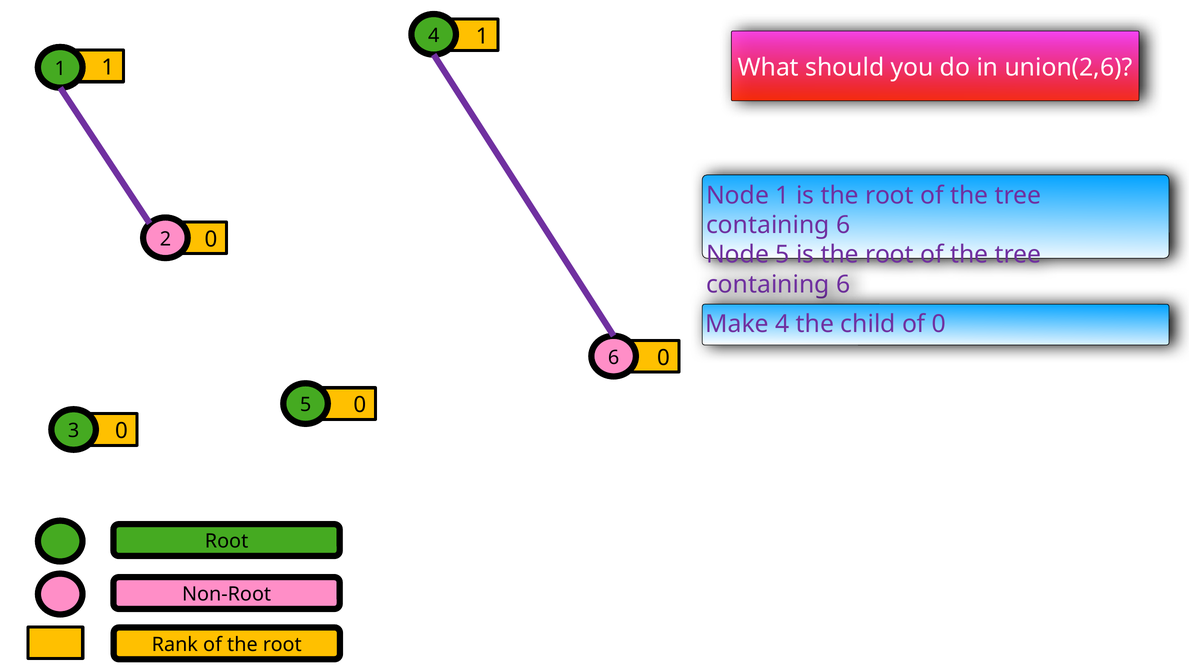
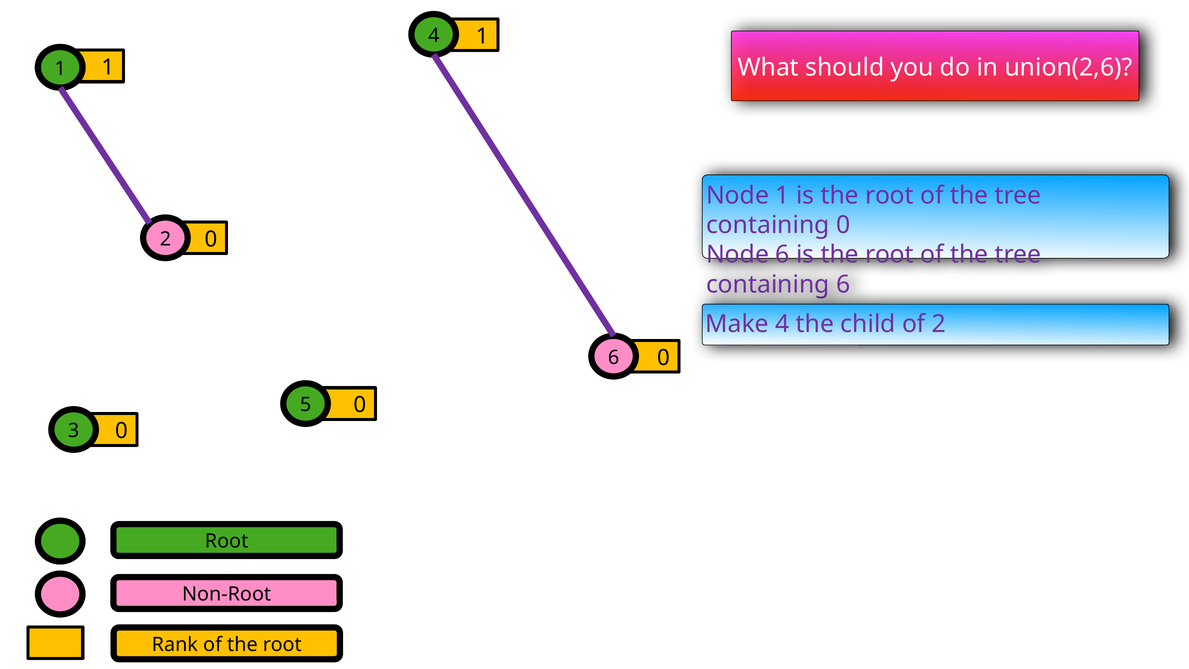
6 at (843, 225): 6 -> 0
Node 5: 5 -> 6
of 0: 0 -> 2
